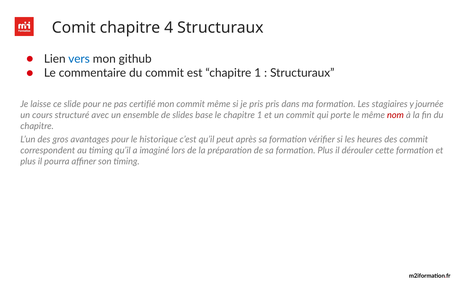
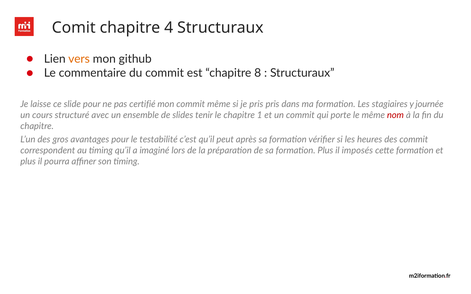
vers colour: blue -> orange
est chapitre 1: 1 -> 8
base: base -> tenir
historique: historique -> testabilité
dérouler: dérouler -> imposés
